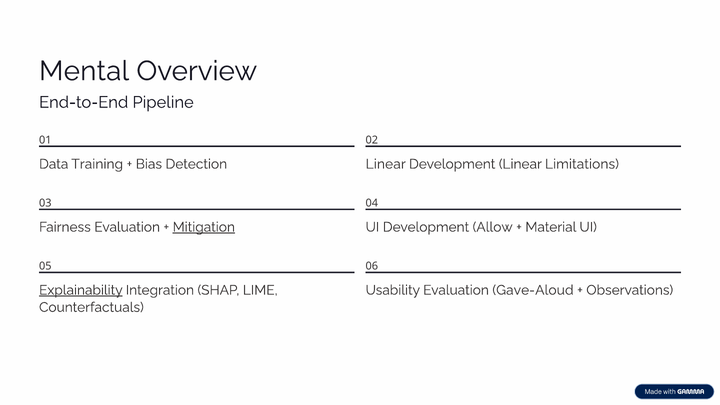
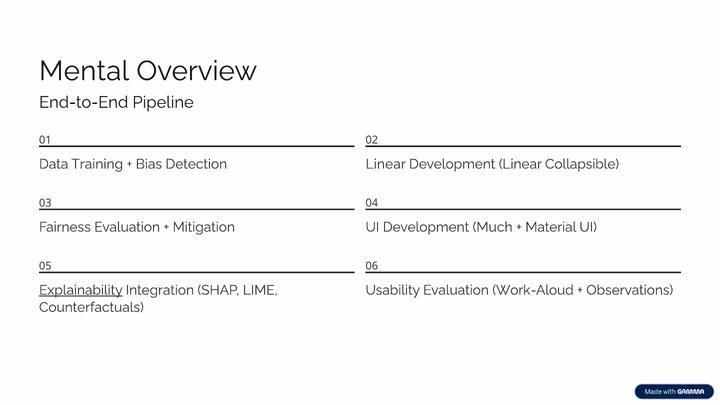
Limitations: Limitations -> Collapsible
Mitigation underline: present -> none
Allow: Allow -> Much
Gave-Aloud: Gave-Aloud -> Work-Aloud
